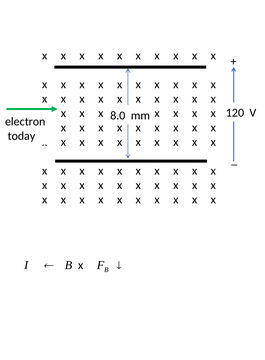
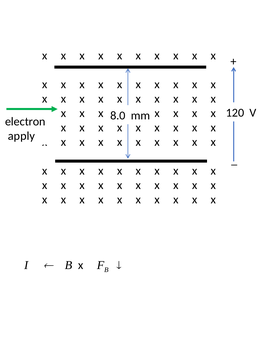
today: today -> apply
